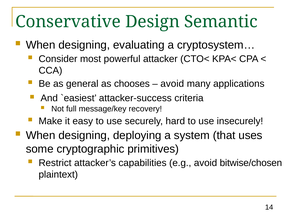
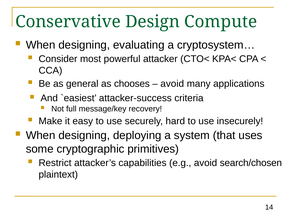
Semantic: Semantic -> Compute
bitwise/chosen: bitwise/chosen -> search/chosen
